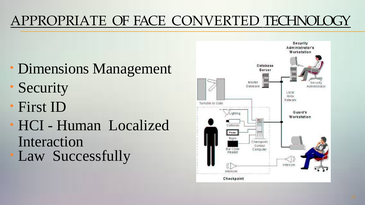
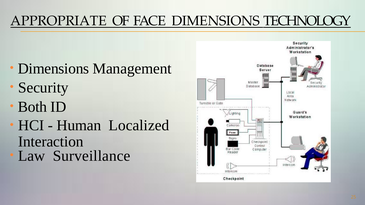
FACE CONVERTED: CONVERTED -> DIMENSIONS
First: First -> Both
Successfully: Successfully -> Surveillance
